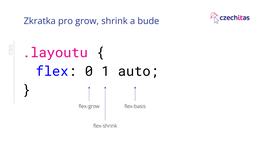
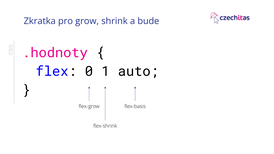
.layoutu: .layoutu -> .hodnoty
